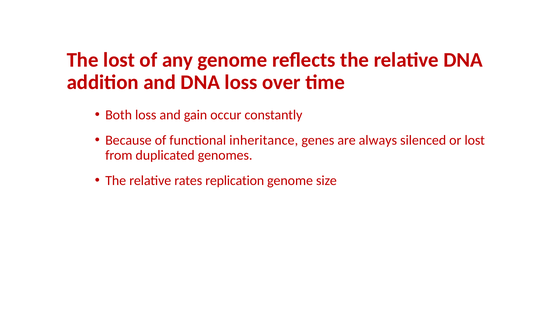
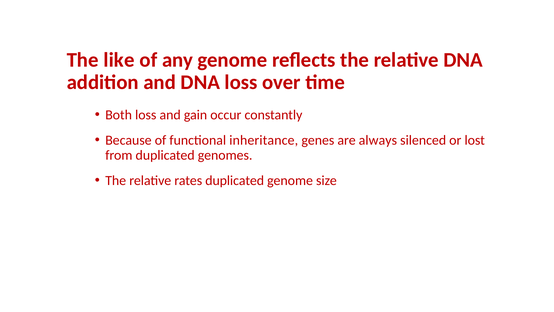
The lost: lost -> like
rates replication: replication -> duplicated
